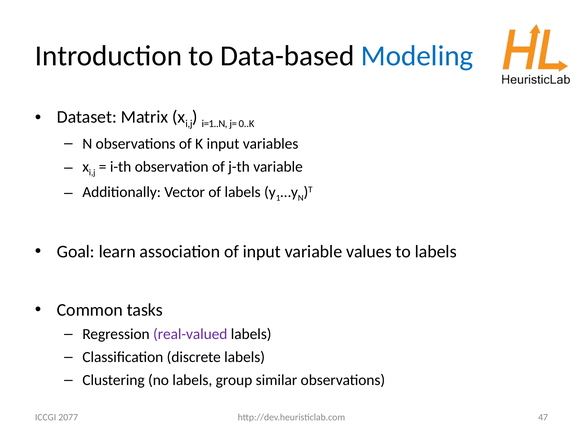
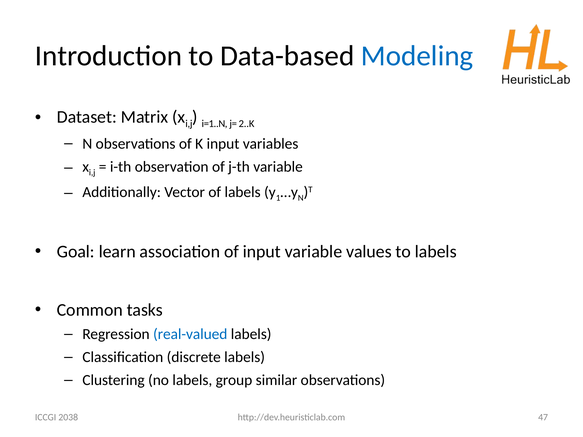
0..K: 0..K -> 2..K
real-valued colour: purple -> blue
2077: 2077 -> 2038
